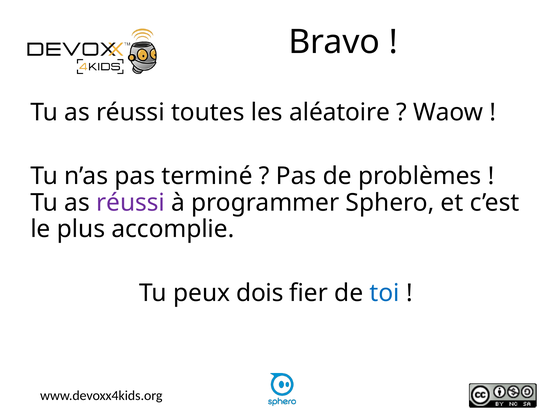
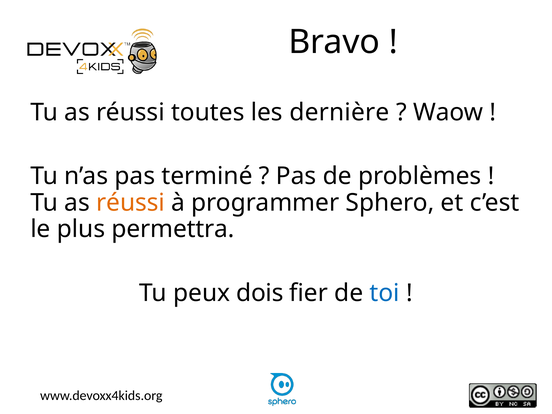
aléatoire: aléatoire -> dernière
réussi at (130, 203) colour: purple -> orange
accomplie: accomplie -> permettra
